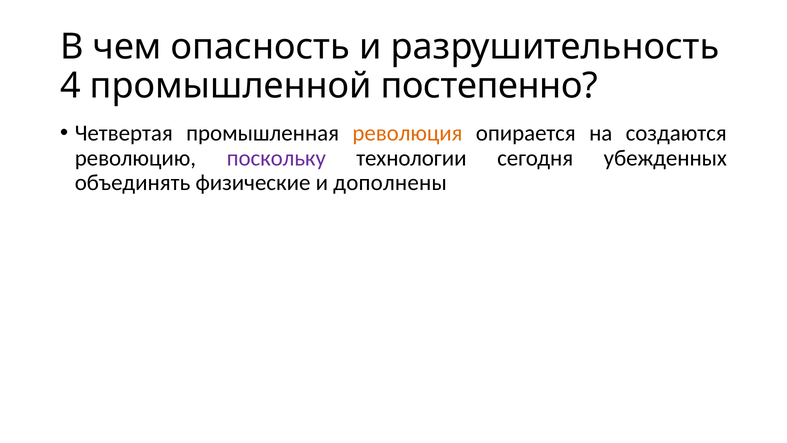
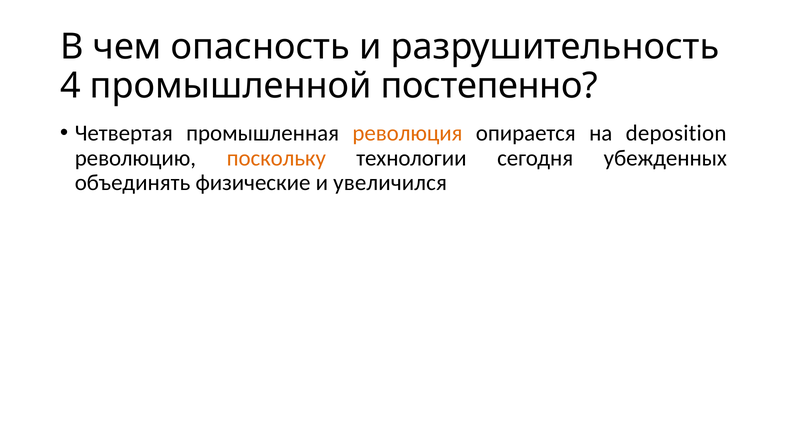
создаются: создаются -> deposition
поскольку colour: purple -> orange
дополнены: дополнены -> увеличился
